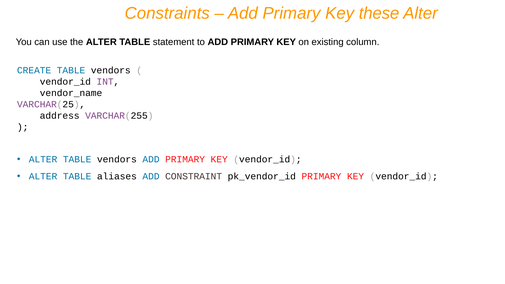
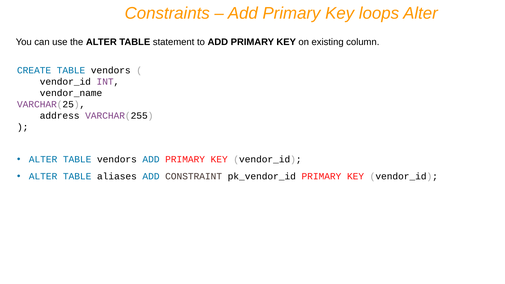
these: these -> loops
